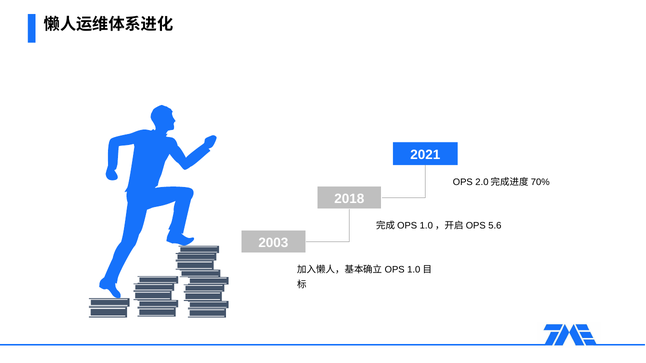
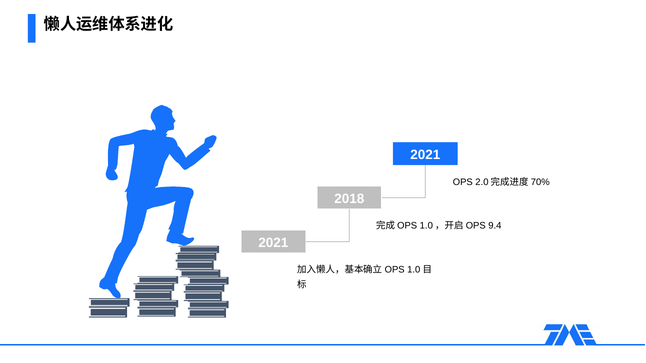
5.6: 5.6 -> 9.4
2003 at (273, 243): 2003 -> 2021
